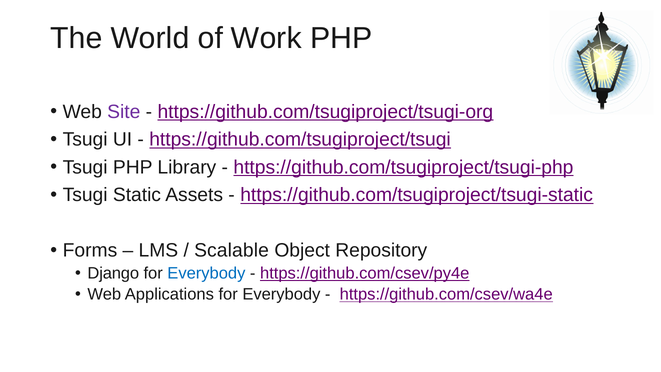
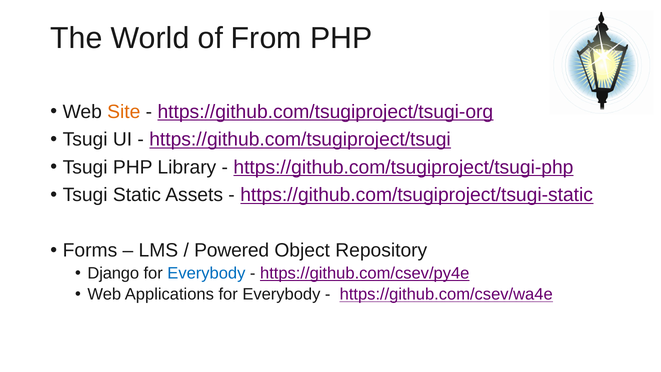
Work: Work -> From
Site colour: purple -> orange
Scalable: Scalable -> Powered
